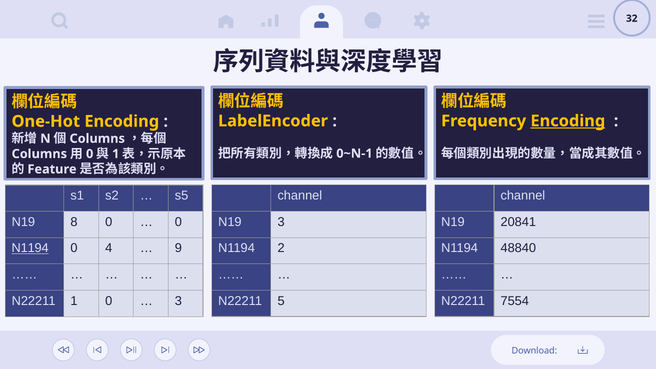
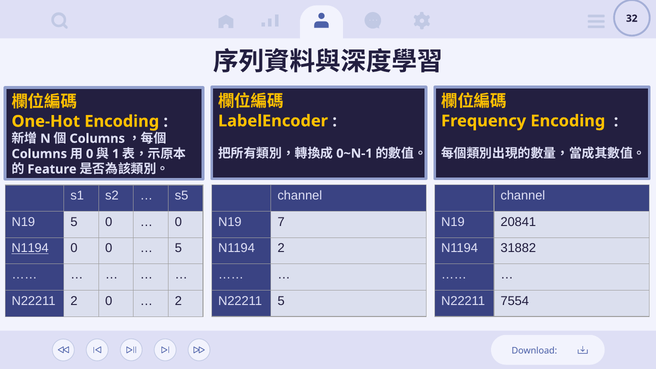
Encoding at (568, 121) underline: present -> none
N19 3: 3 -> 7
N19 8: 8 -> 5
48840: 48840 -> 31882
0 4: 4 -> 0
9 at (178, 248): 9 -> 5
N22211 1: 1 -> 2
3 at (178, 301): 3 -> 2
